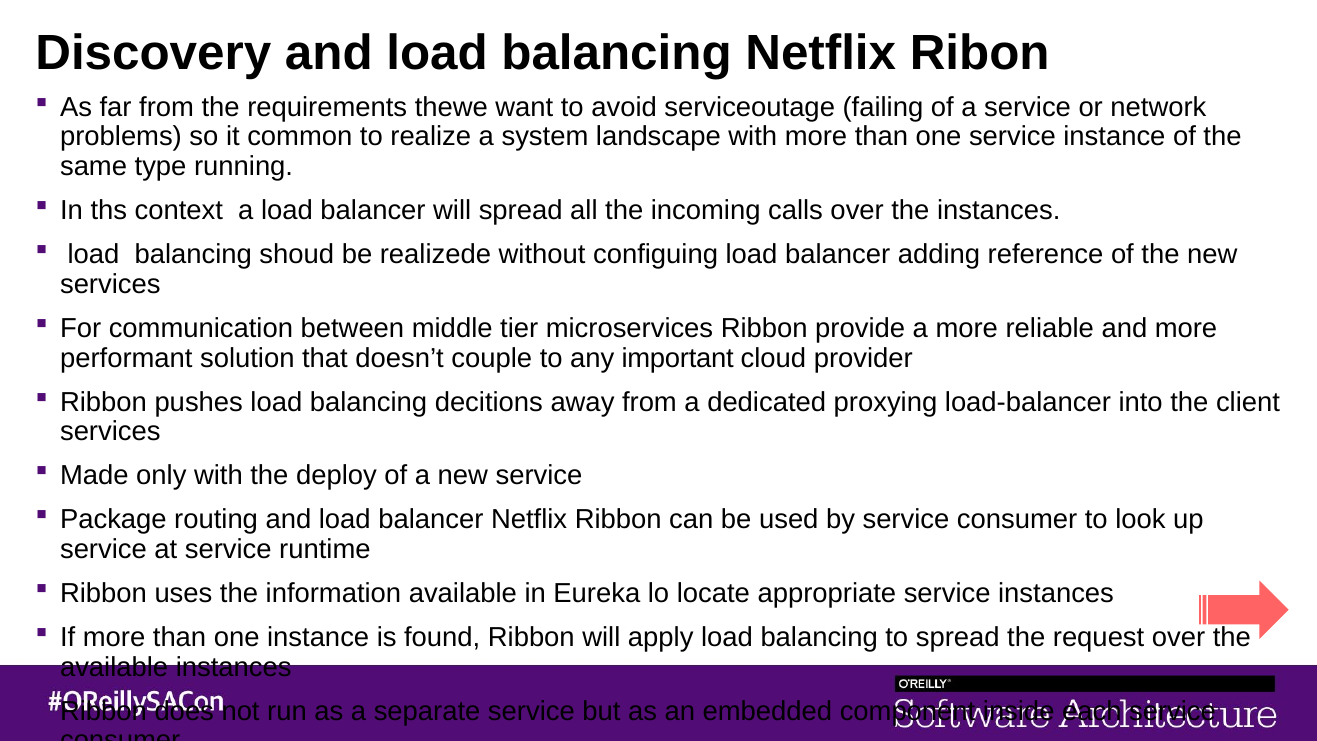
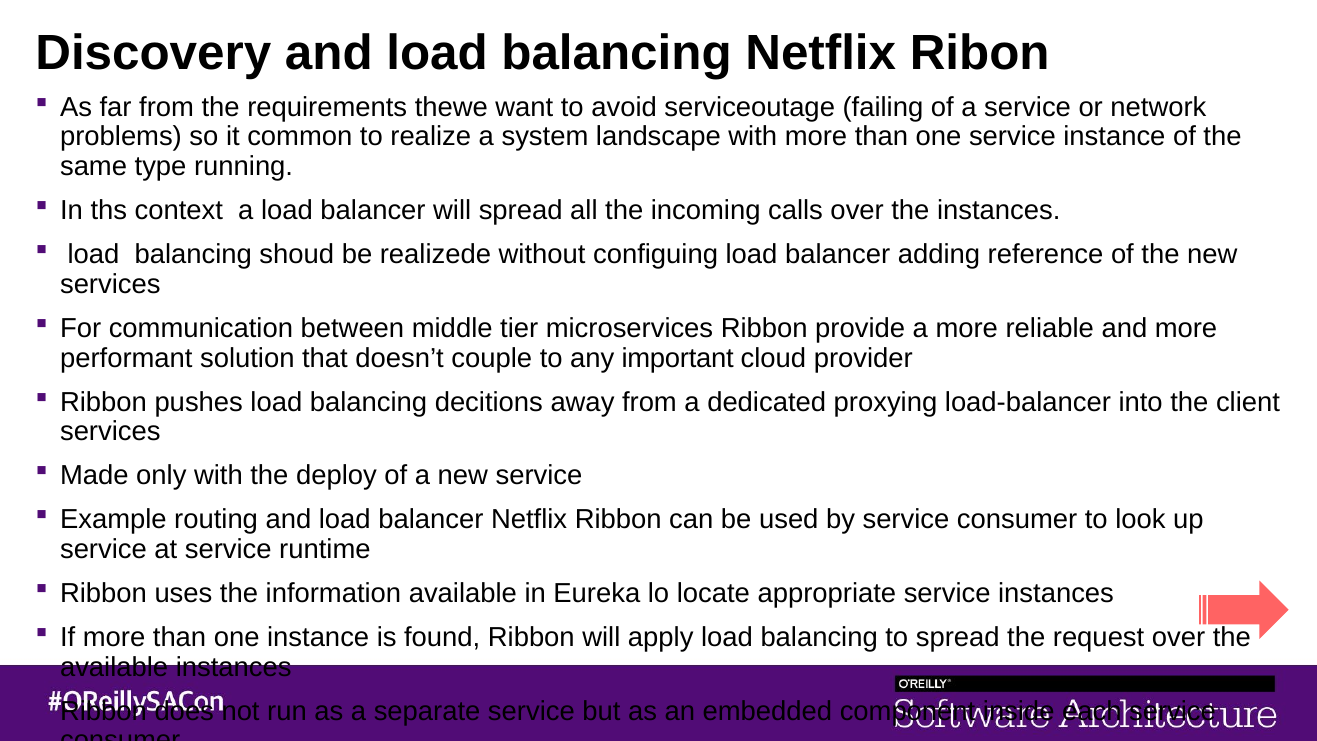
Package: Package -> Example
